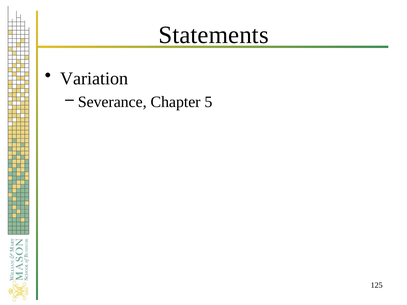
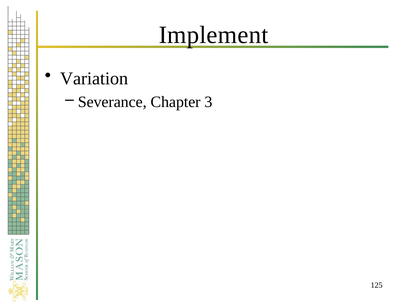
Statements: Statements -> Implement
5: 5 -> 3
